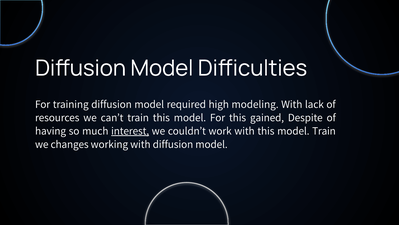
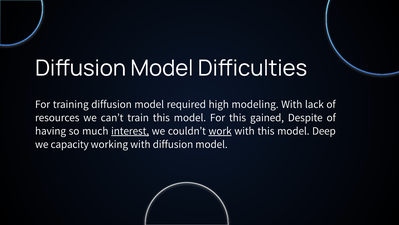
work underline: none -> present
model Train: Train -> Deep
changes: changes -> capacity
